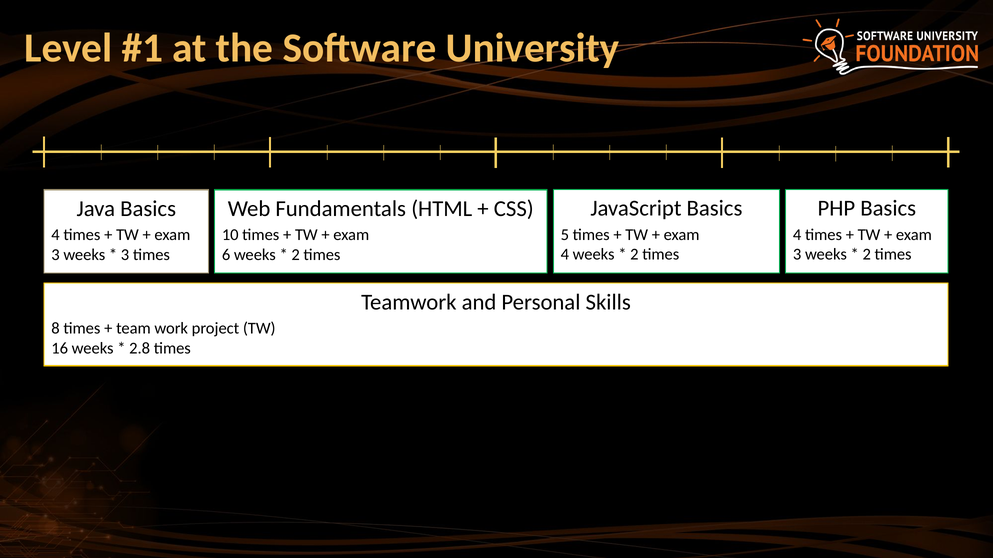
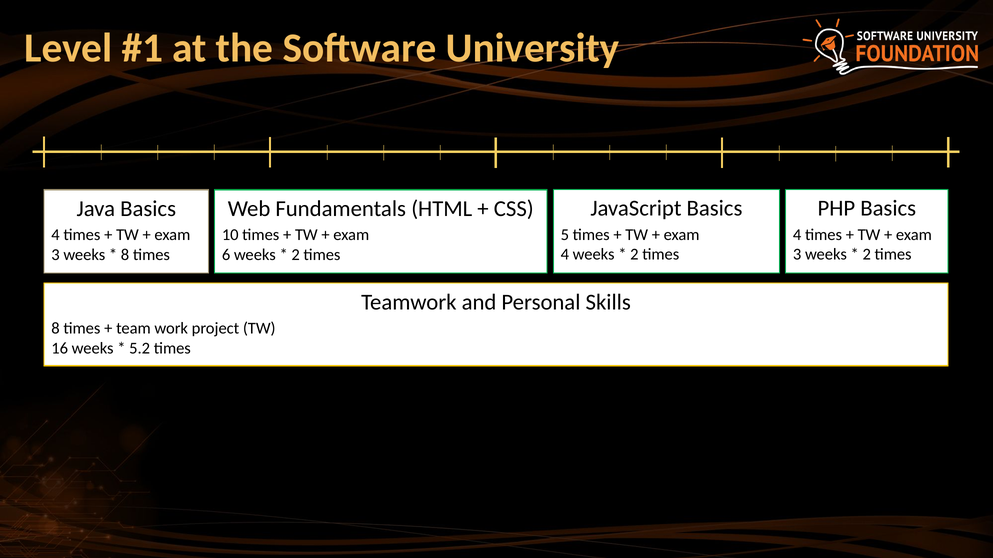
3 at (125, 255): 3 -> 8
2.8: 2.8 -> 5.2
